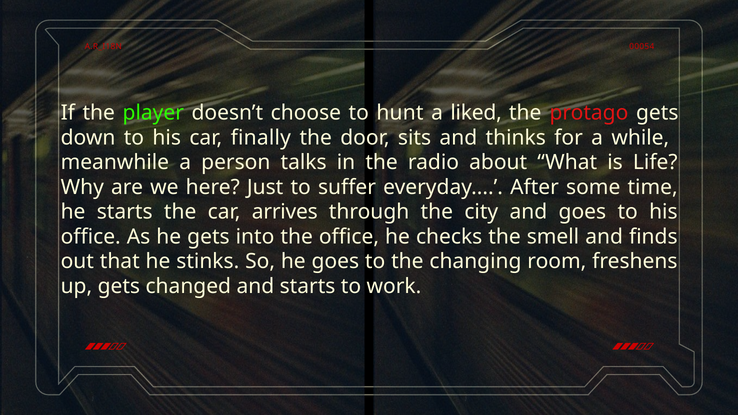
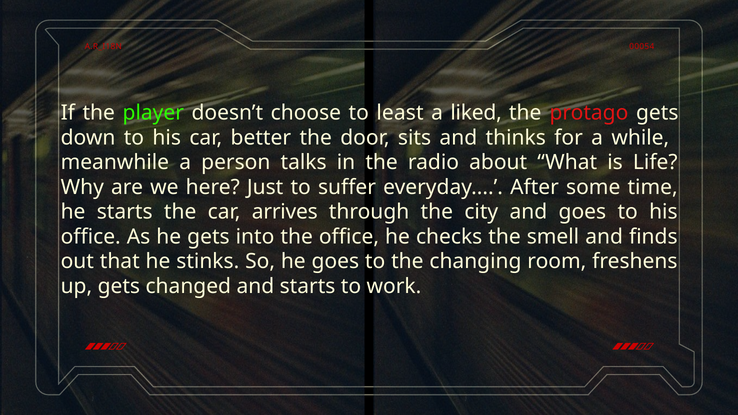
hunt: hunt -> least
finally: finally -> better
